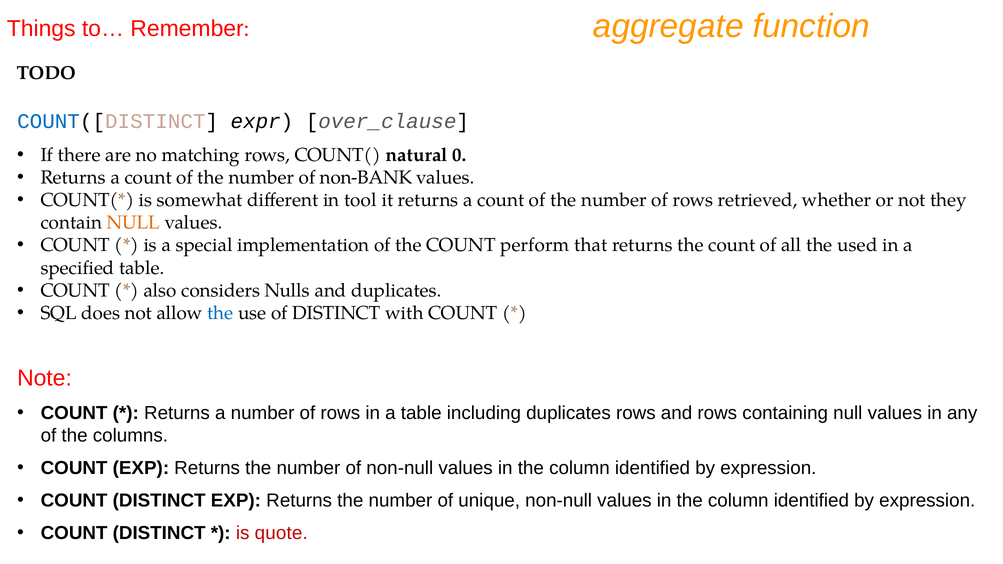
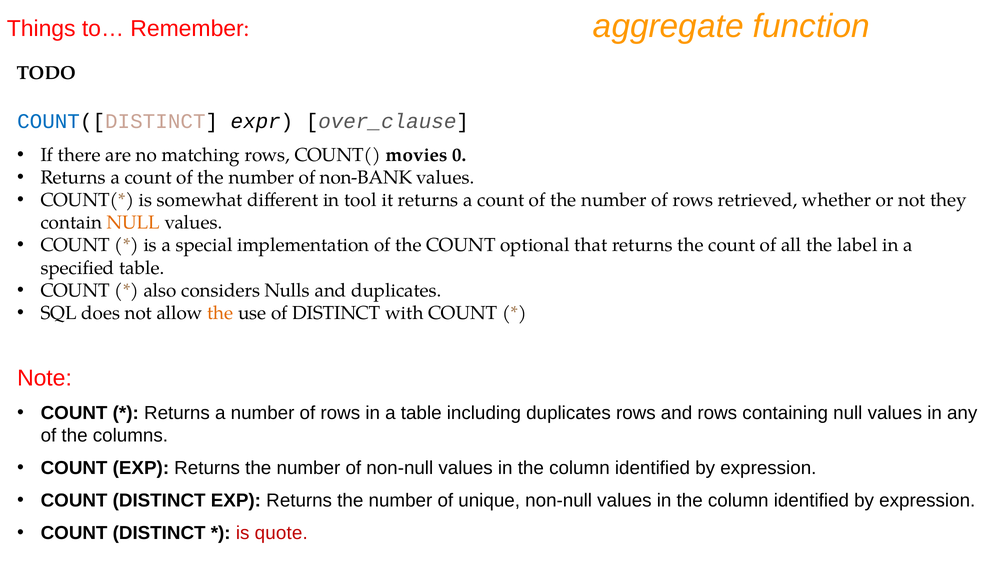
natural: natural -> movies
perform: perform -> optional
used: used -> label
the at (220, 313) colour: blue -> orange
